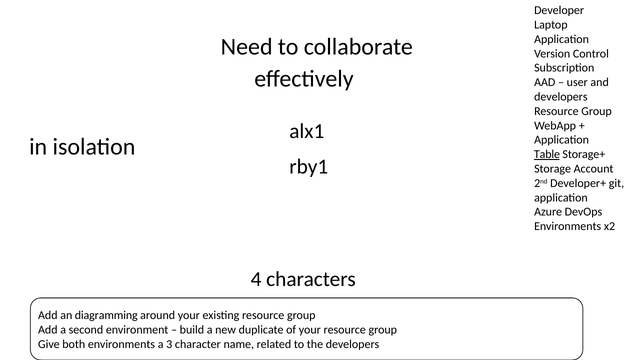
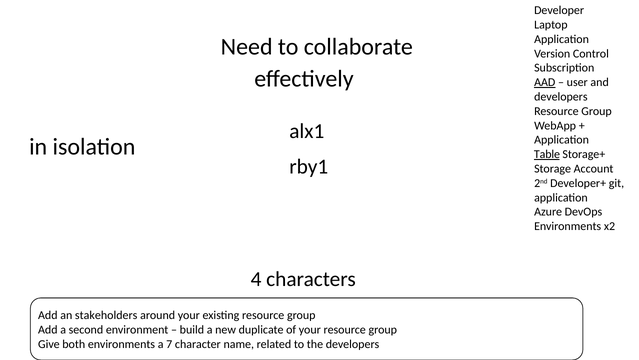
AAD underline: none -> present
diagramming: diagramming -> stakeholders
3: 3 -> 7
